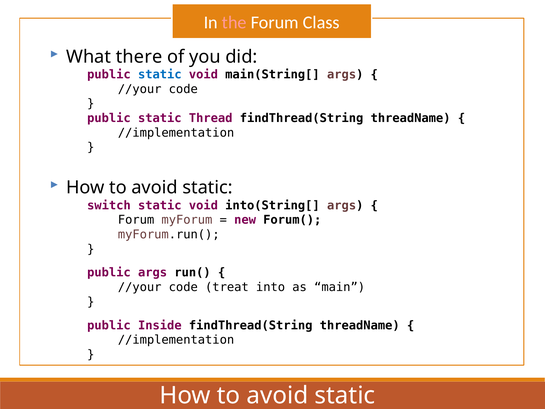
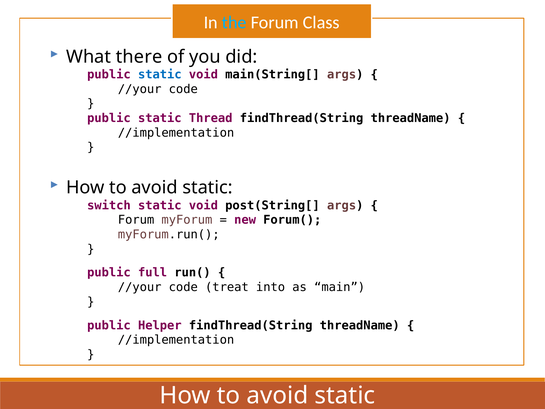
the colour: pink -> light blue
into(String[: into(String[ -> post(String[
public args: args -> full
Inside: Inside -> Helper
